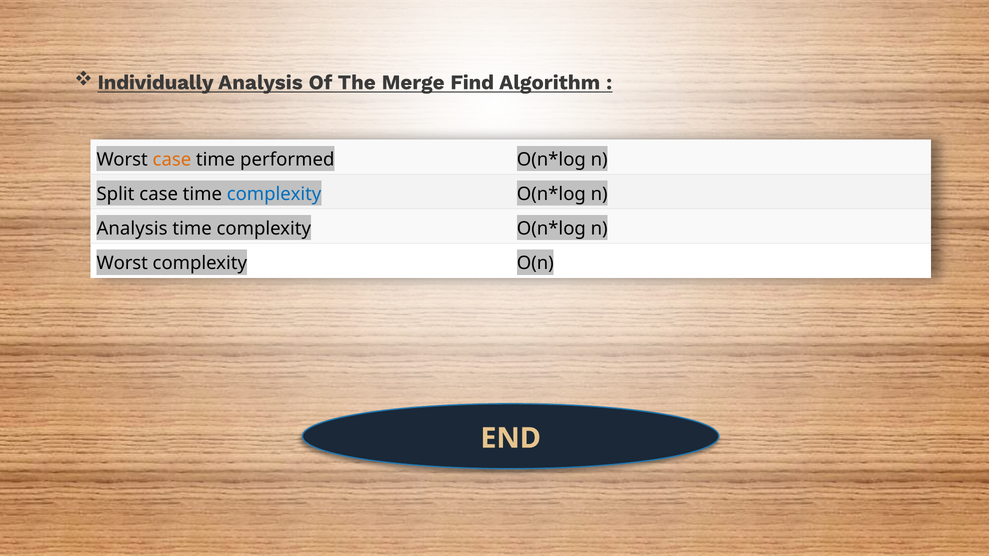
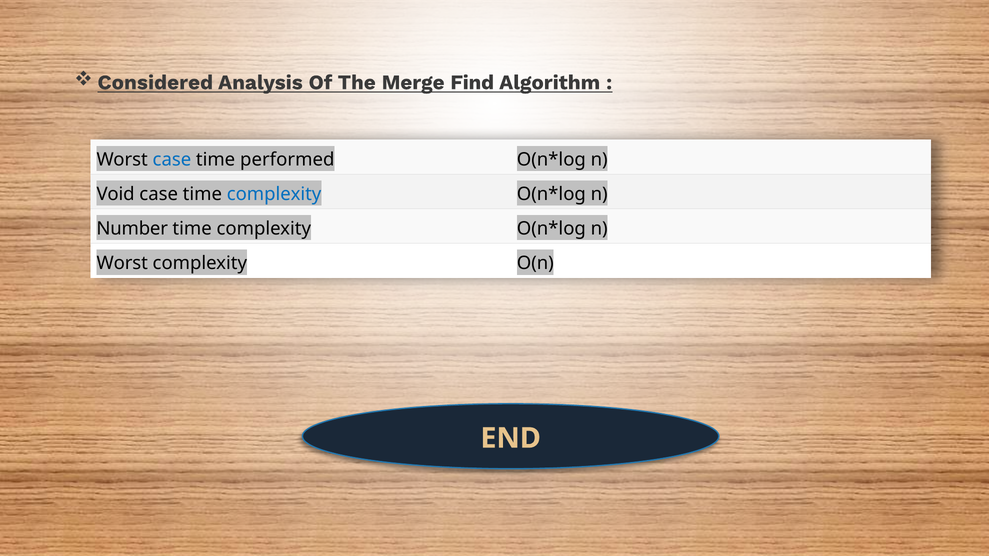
Individually: Individually -> Considered
case at (172, 160) colour: orange -> blue
Split: Split -> Void
Analysis at (132, 229): Analysis -> Number
